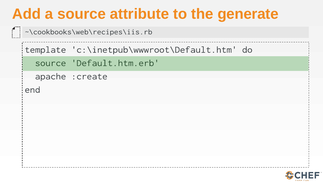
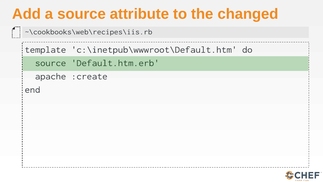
generate: generate -> changed
